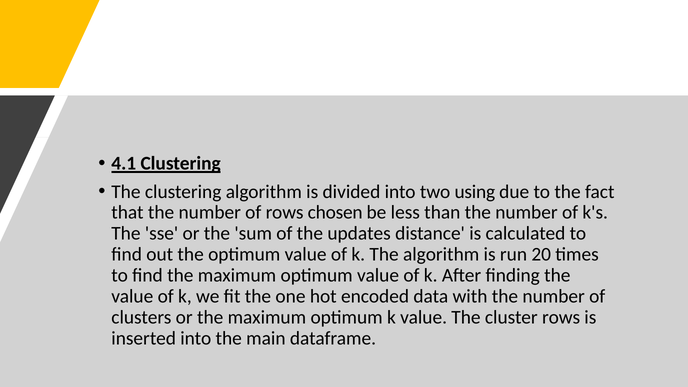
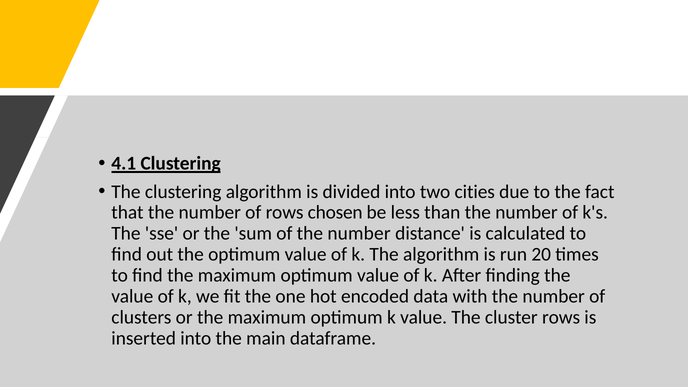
using: using -> cities
of the updates: updates -> number
